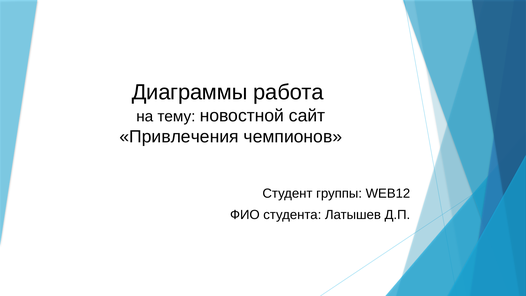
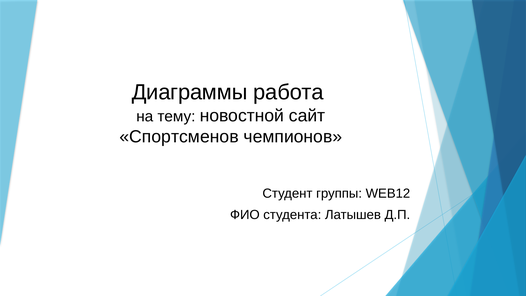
Привлечения: Привлечения -> Спортсменов
